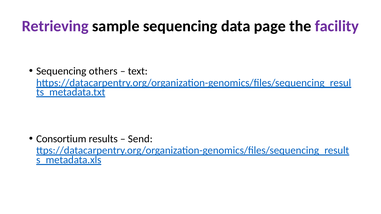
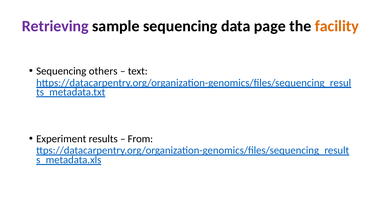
facility colour: purple -> orange
Consortium: Consortium -> Experiment
Send: Send -> From
